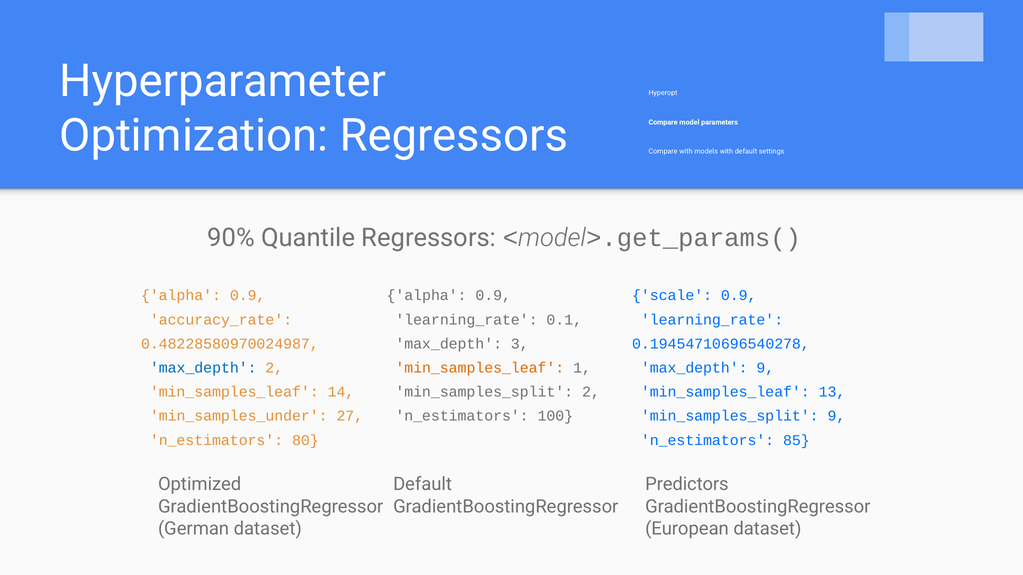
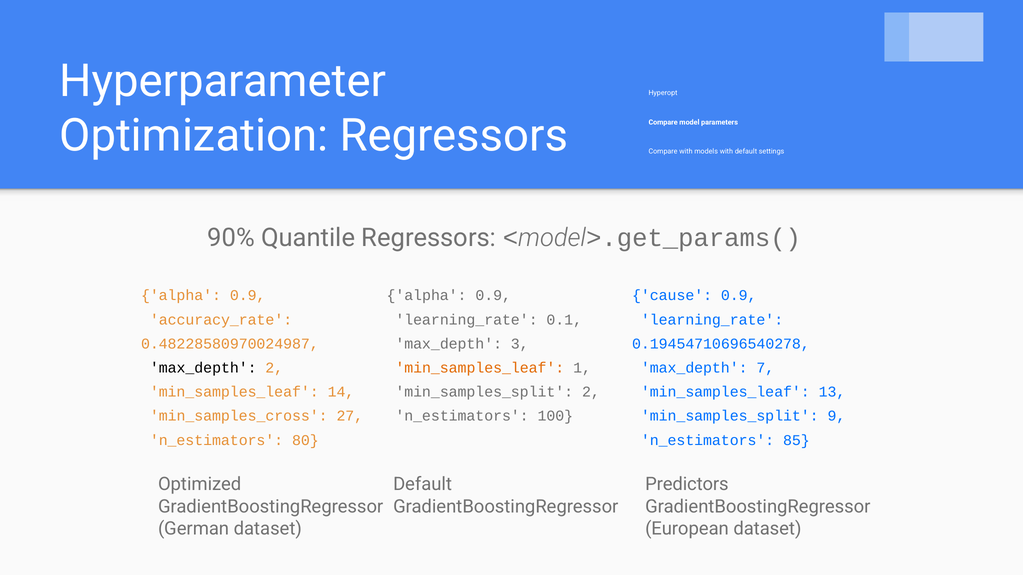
scale: scale -> cause
max_depth at (203, 368) colour: blue -> black
max_depth 9: 9 -> 7
min_samples_under: min_samples_under -> min_samples_cross
